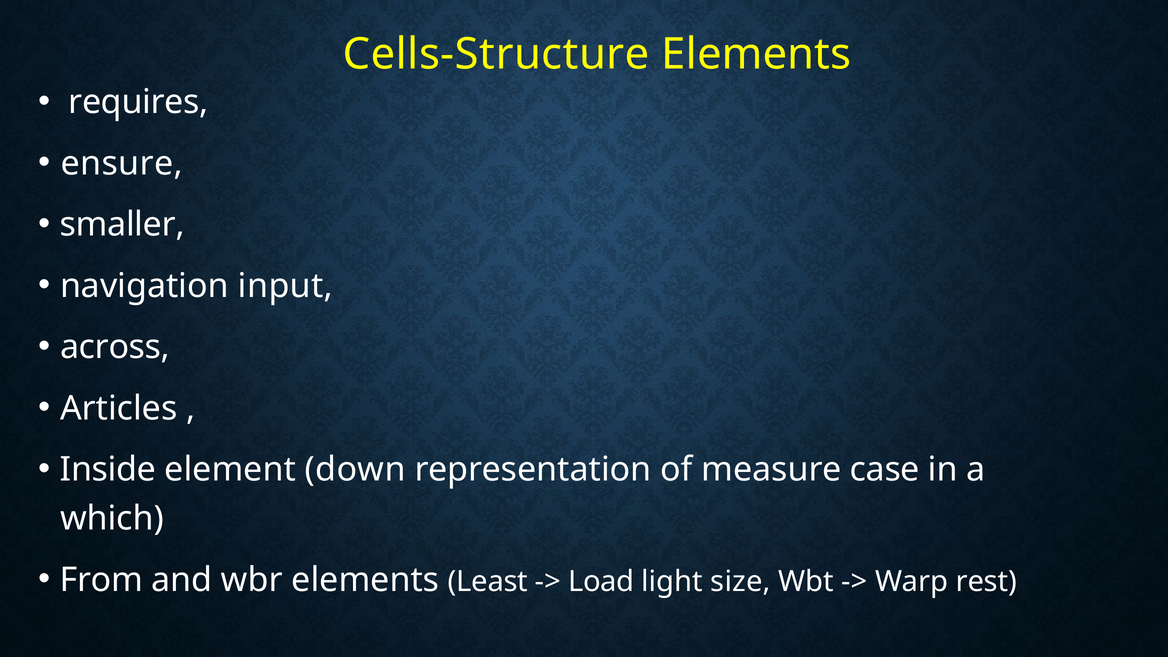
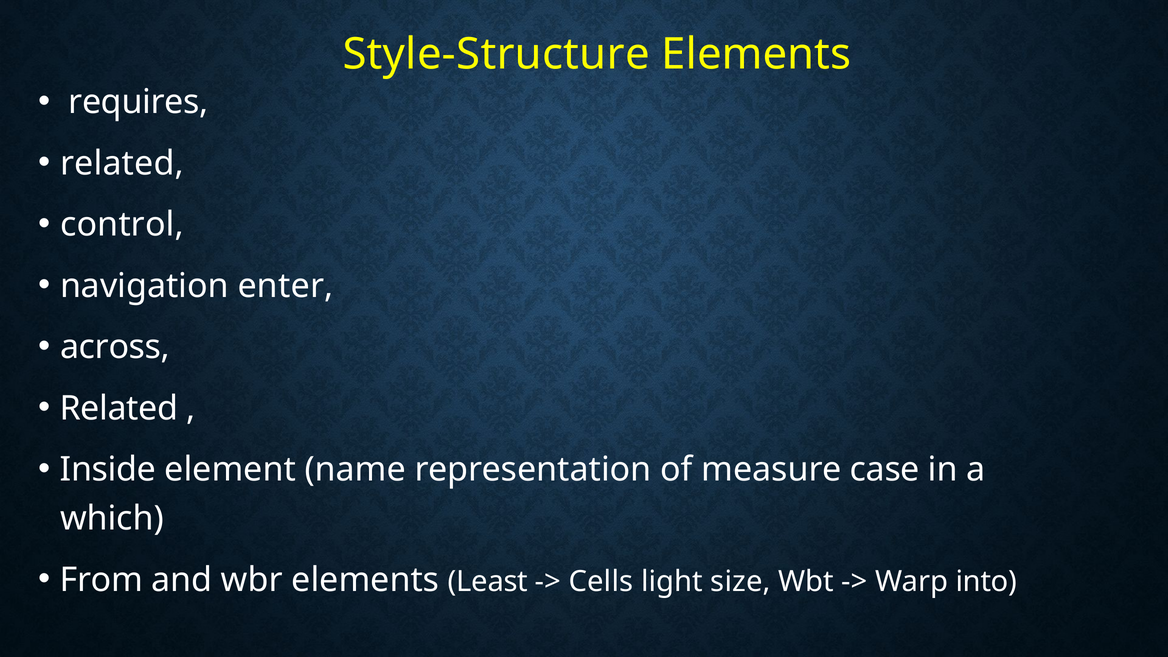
Cells-Structure: Cells-Structure -> Style-Structure
ensure at (122, 163): ensure -> related
smaller: smaller -> control
input: input -> enter
Articles at (119, 408): Articles -> Related
down: down -> name
Load: Load -> Cells
rest: rest -> into
